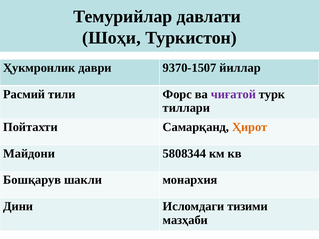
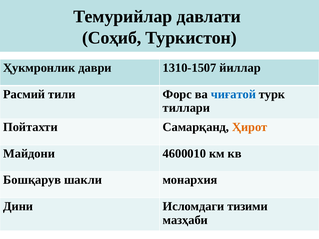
Шоҳи: Шоҳи -> Соҳиб
9370-1507: 9370-1507 -> 1310-1507
чиғатой colour: purple -> blue
5808344: 5808344 -> 4600010
